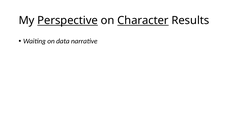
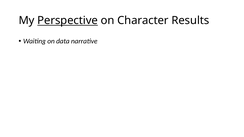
Character underline: present -> none
